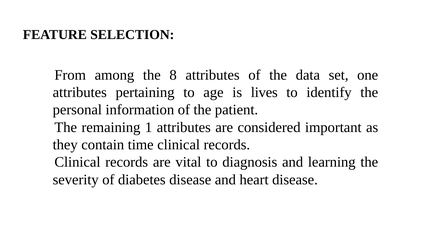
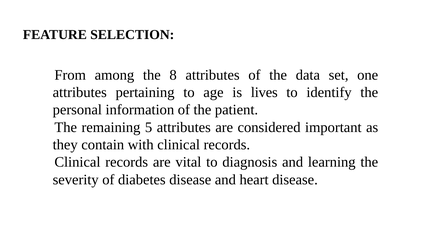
1: 1 -> 5
time: time -> with
